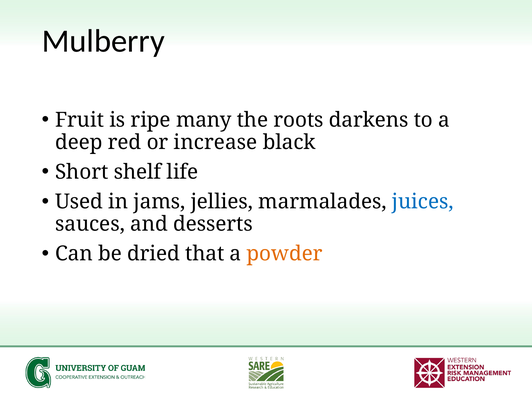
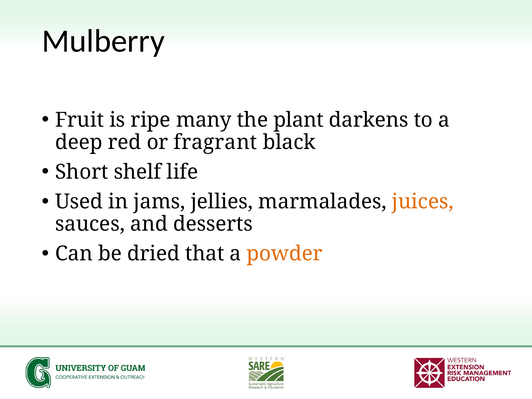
roots: roots -> plant
increase: increase -> fragrant
juices colour: blue -> orange
